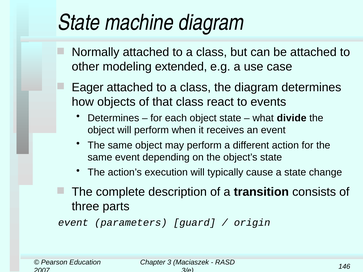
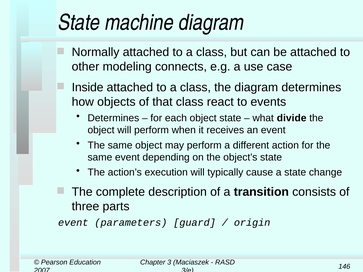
extended: extended -> connects
Eager: Eager -> Inside
